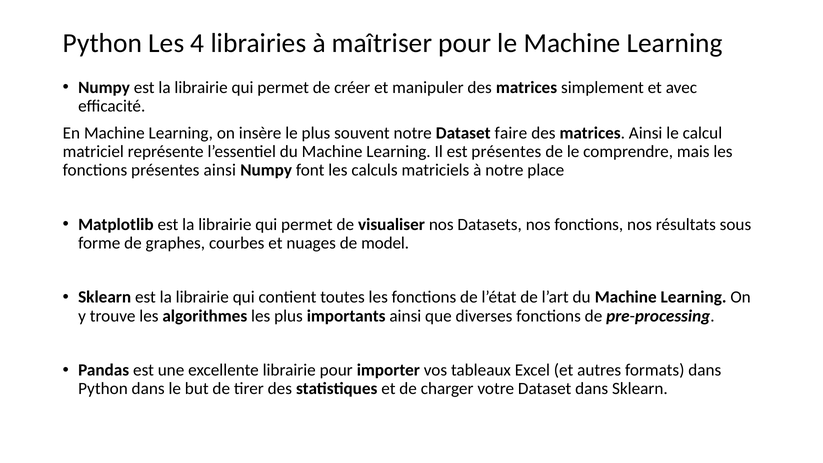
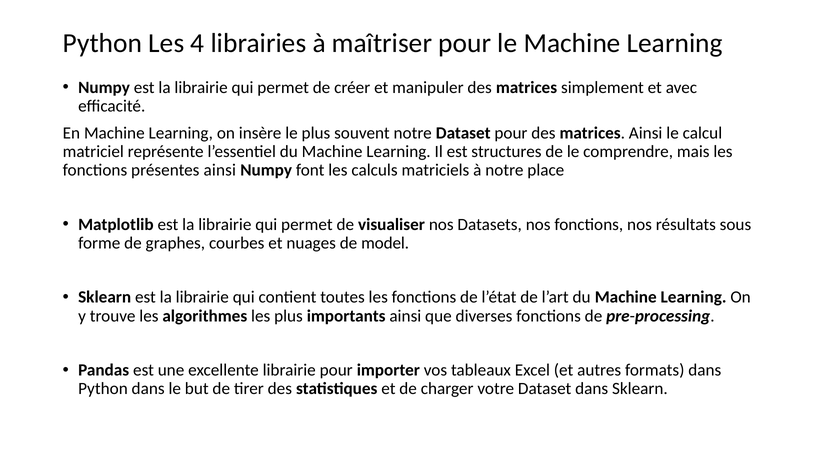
Dataset faire: faire -> pour
est présentes: présentes -> structures
